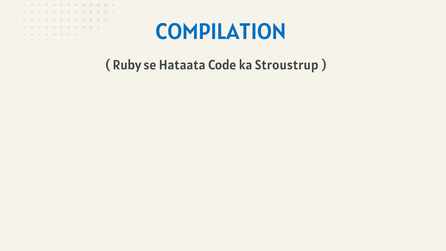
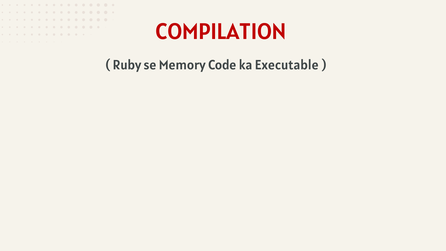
COMPILATION colour: blue -> red
Hataata: Hataata -> Memory
Stroustrup: Stroustrup -> Executable
